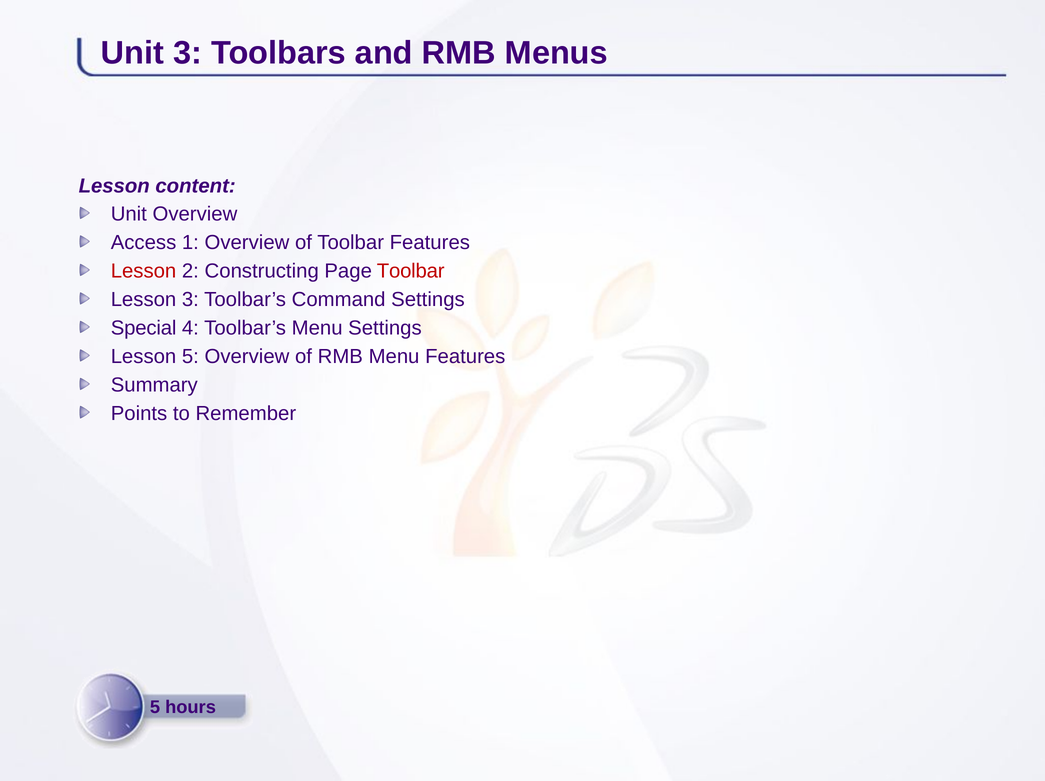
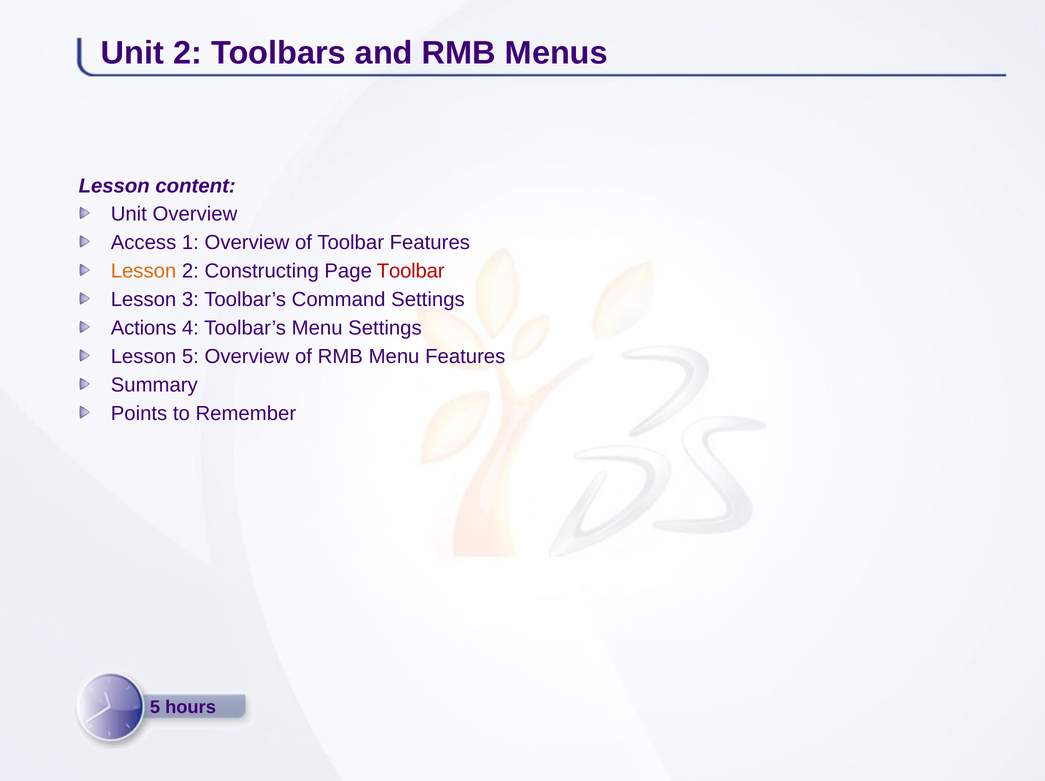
Unit 3: 3 -> 2
Lesson at (144, 271) colour: red -> orange
Special: Special -> Actions
